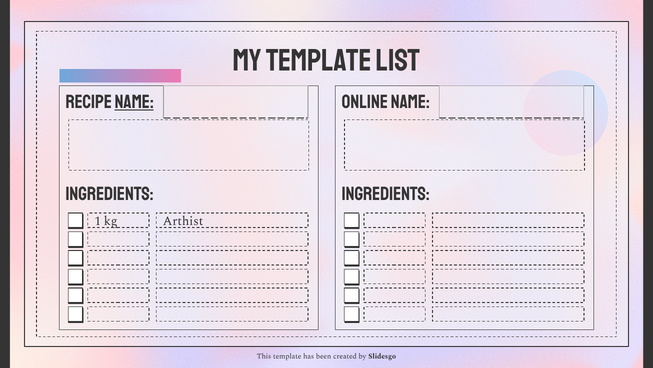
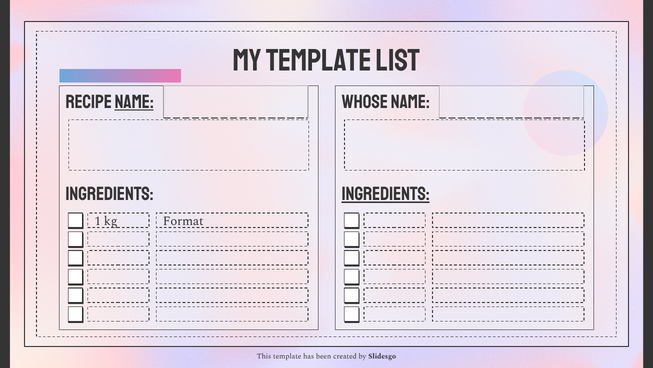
Online: Online -> Whose
ingredients at (386, 194) underline: none -> present
Arthist: Arthist -> Format
